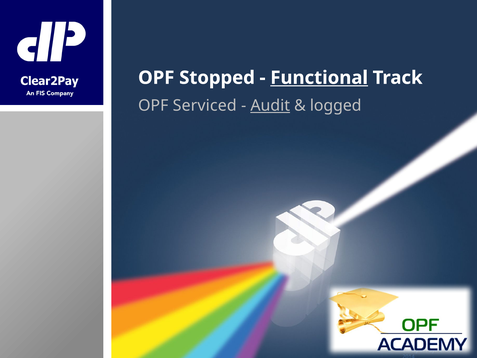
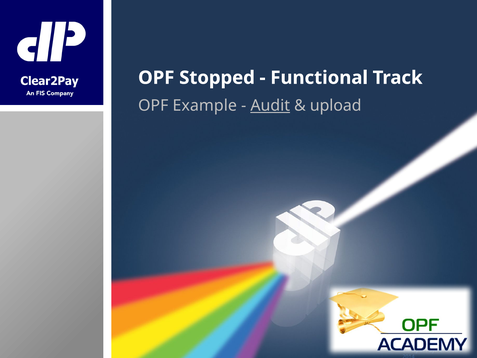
Functional underline: present -> none
Serviced: Serviced -> Example
logged: logged -> upload
